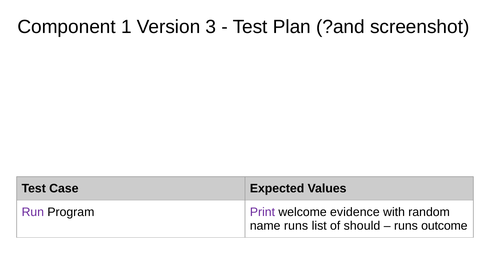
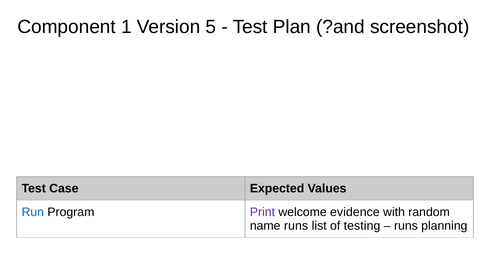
3: 3 -> 5
Run colour: purple -> blue
should: should -> testing
outcome: outcome -> planning
